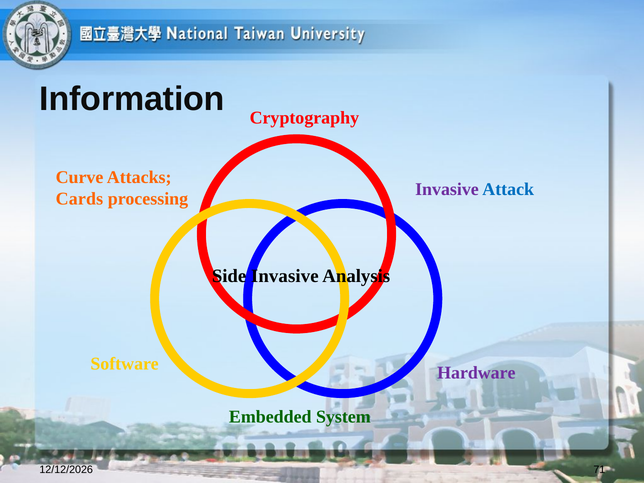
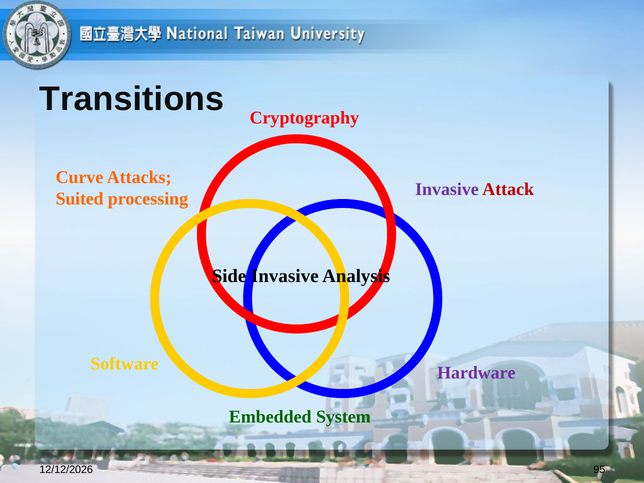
Information: Information -> Transitions
Attack colour: blue -> red
Cards: Cards -> Suited
71: 71 -> 95
